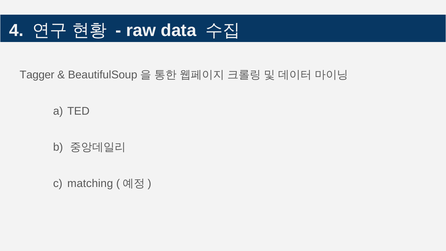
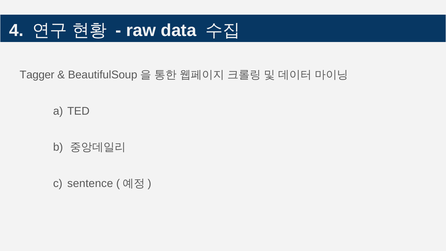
matching: matching -> sentence
